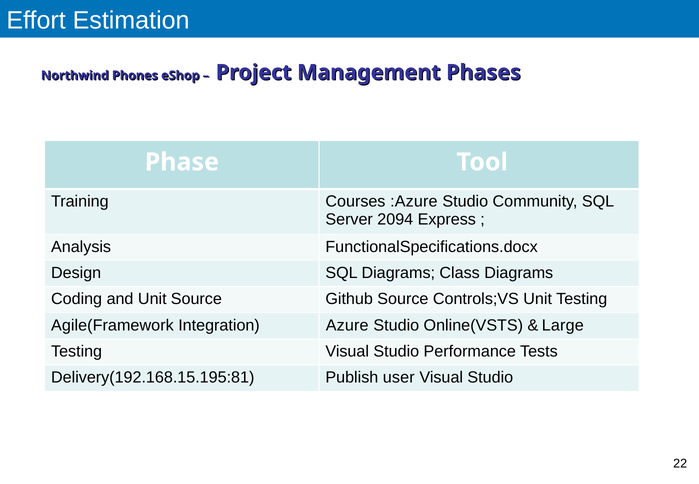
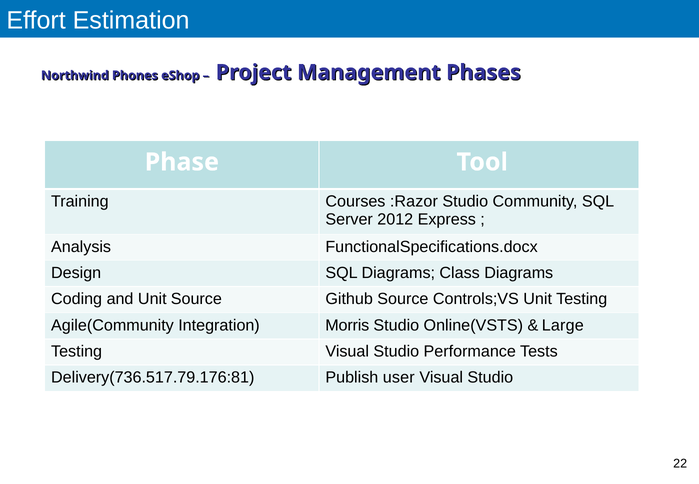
:Azure: :Azure -> :Razor
2094: 2094 -> 2012
Agile(Framework: Agile(Framework -> Agile(Community
Azure: Azure -> Morris
Delivery(192.168.15.195:81: Delivery(192.168.15.195:81 -> Delivery(736.517.79.176:81
